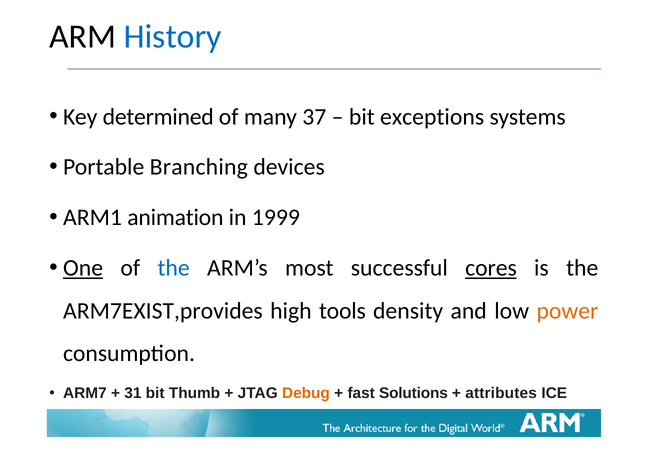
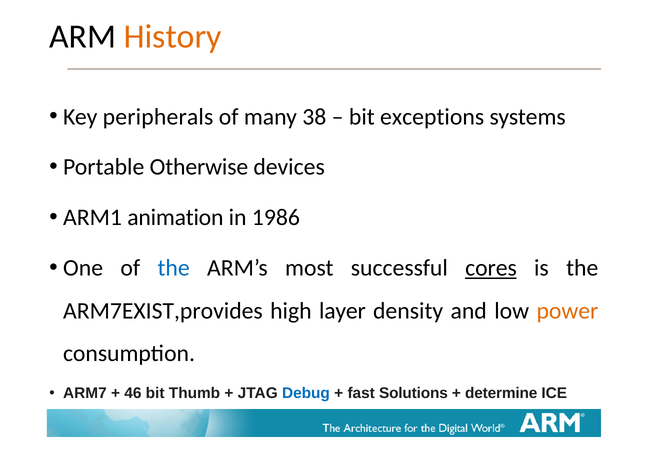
History colour: blue -> orange
determined: determined -> peripherals
37: 37 -> 38
Branching: Branching -> Otherwise
1999: 1999 -> 1986
One underline: present -> none
tools: tools -> layer
31: 31 -> 46
Debug colour: orange -> blue
attributes: attributes -> determine
